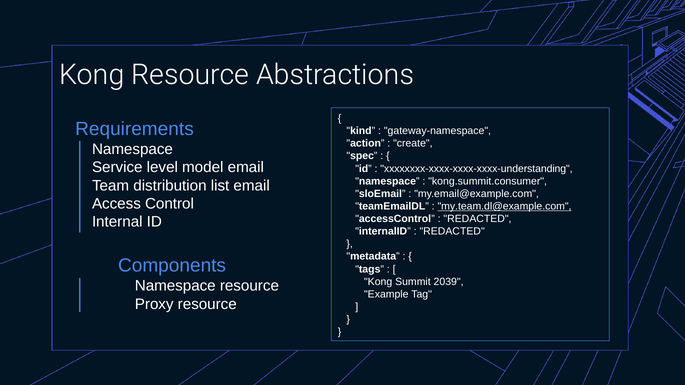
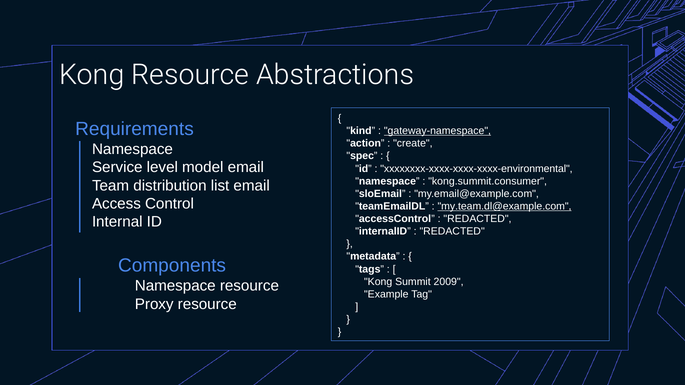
gateway-namespace underline: none -> present
xxxxxxxx-xxxx-xxxx-xxxx-understanding: xxxxxxxx-xxxx-xxxx-xxxx-understanding -> xxxxxxxx-xxxx-xxxx-xxxx-environmental
2039: 2039 -> 2009
